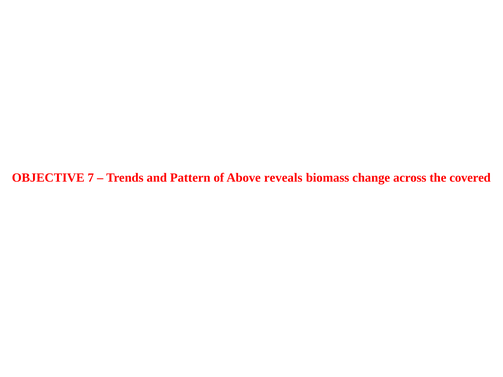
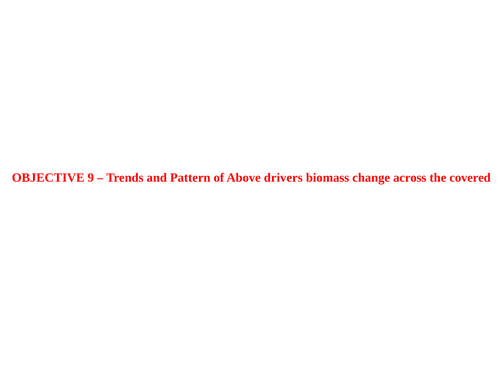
7: 7 -> 9
reveals: reveals -> drivers
